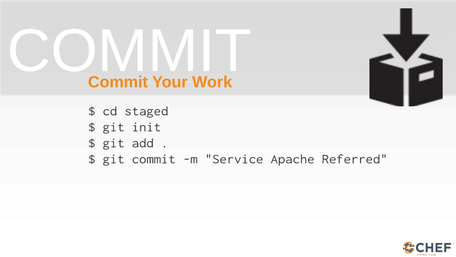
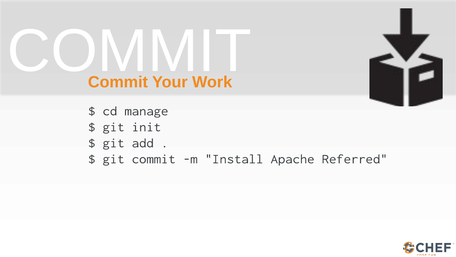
staged: staged -> manage
Service: Service -> Install
